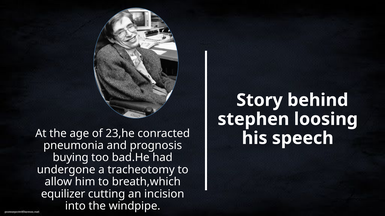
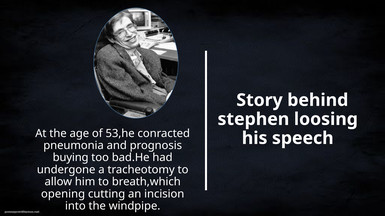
23,he: 23,he -> 53,he
equilizer: equilizer -> opening
